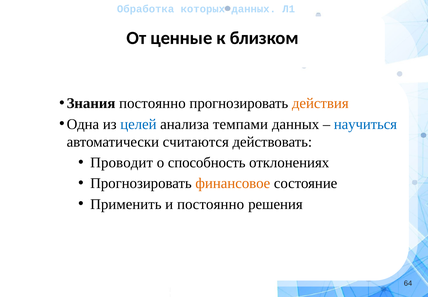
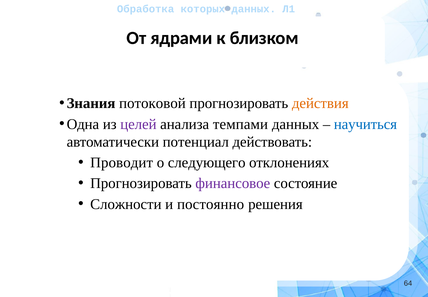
ценные: ценные -> ядрами
Знания постоянно: постоянно -> потоковой
целей colour: blue -> purple
считаются: считаются -> потенциал
способность: способность -> следующего
финансовое colour: orange -> purple
Применить: Применить -> Сложности
